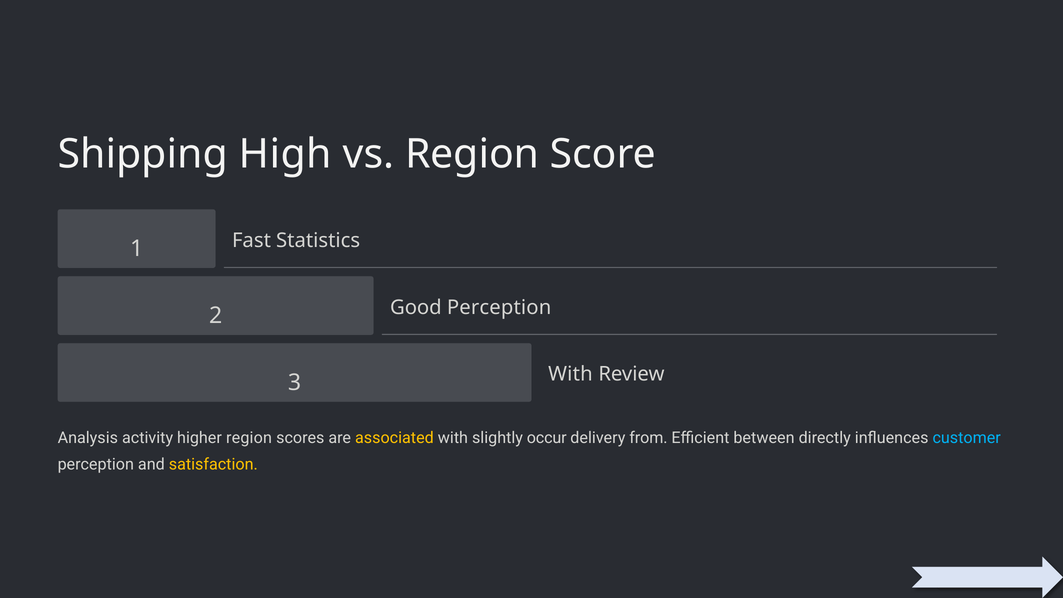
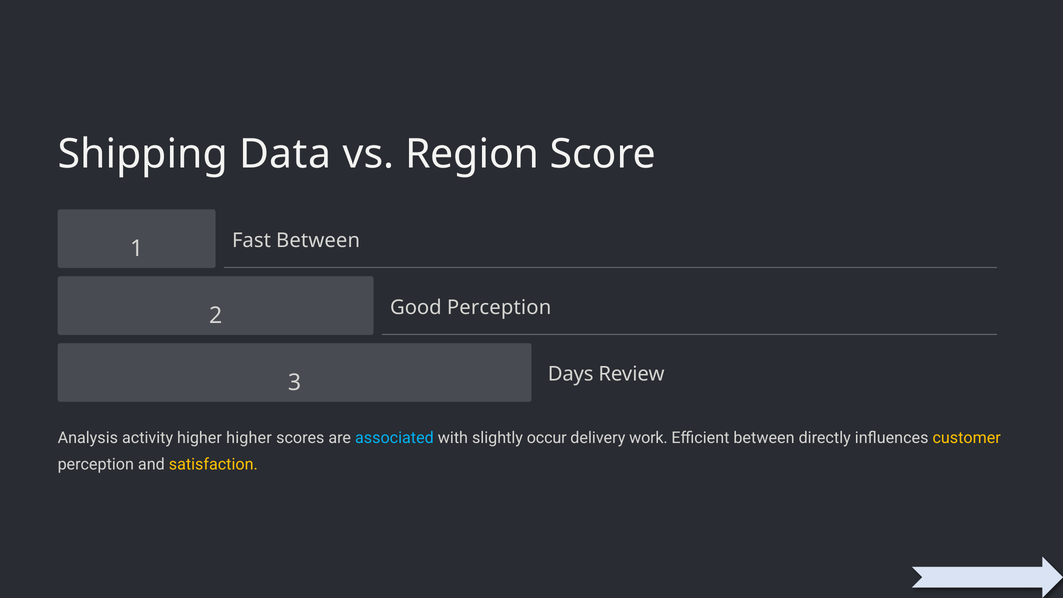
High: High -> Data
Fast Statistics: Statistics -> Between
3 With: With -> Days
higher region: region -> higher
associated colour: yellow -> light blue
from: from -> work
customer colour: light blue -> yellow
